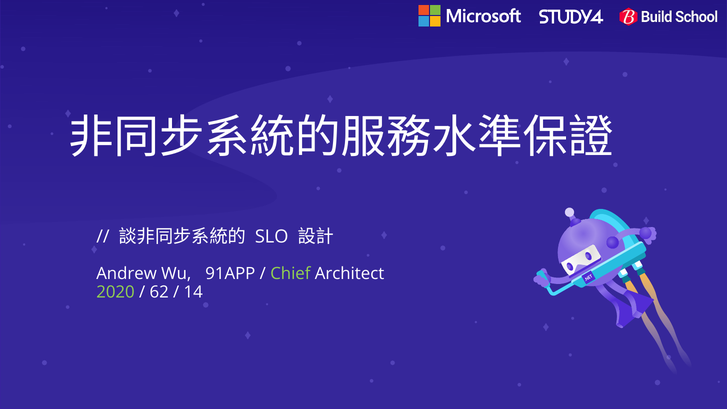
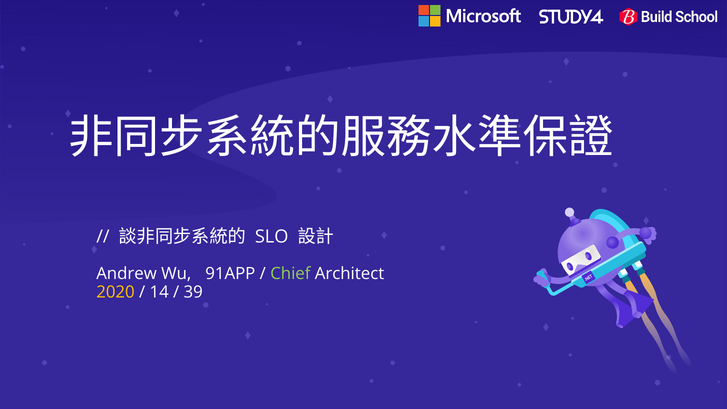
2020 colour: light green -> yellow
62: 62 -> 14
14: 14 -> 39
